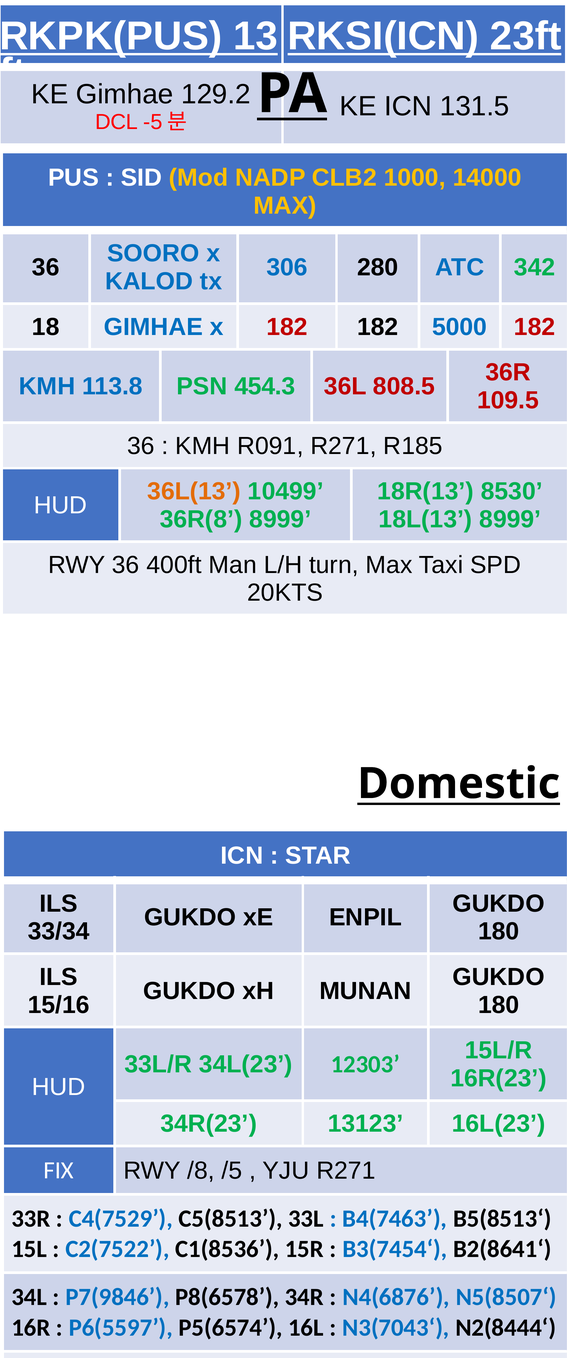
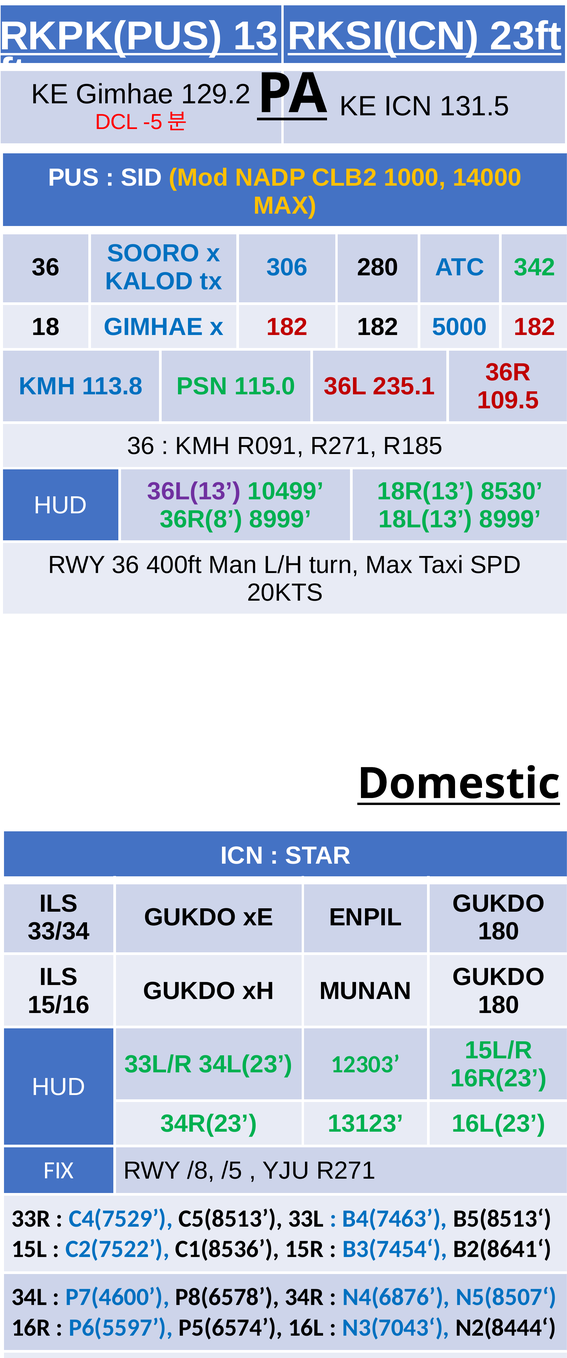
454.3: 454.3 -> 115.0
808.5: 808.5 -> 235.1
36L(13 colour: orange -> purple
P7(9846: P7(9846 -> P7(4600
